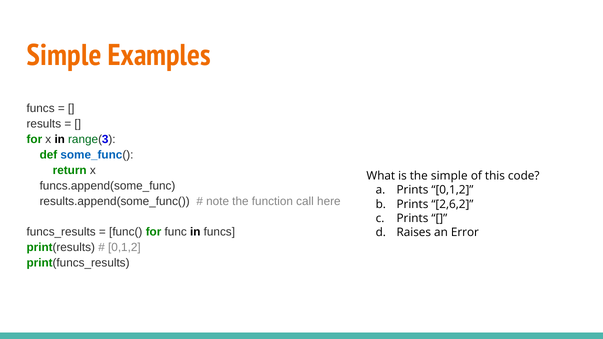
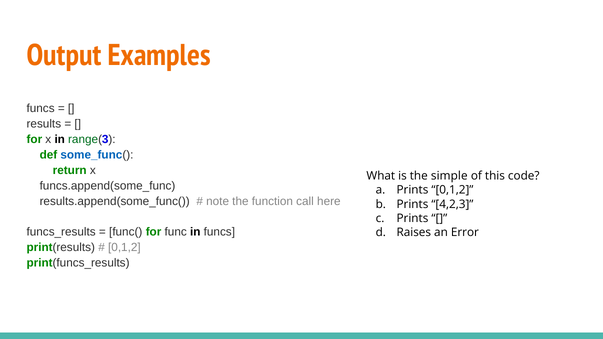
Simple at (64, 56): Simple -> Output
2,6,2: 2,6,2 -> 4,2,3
